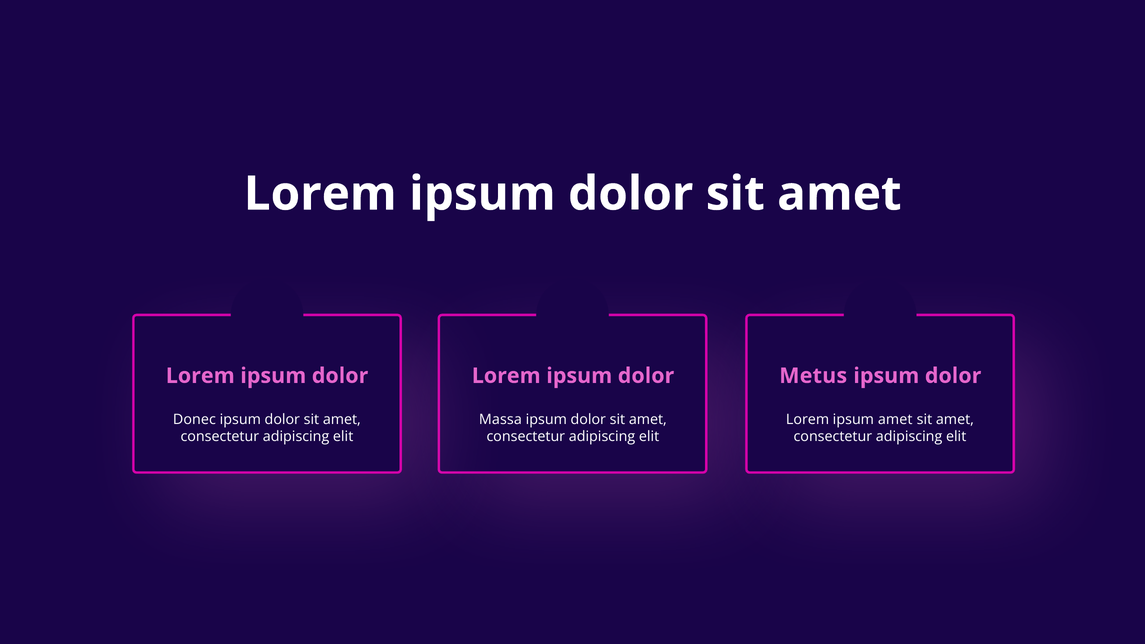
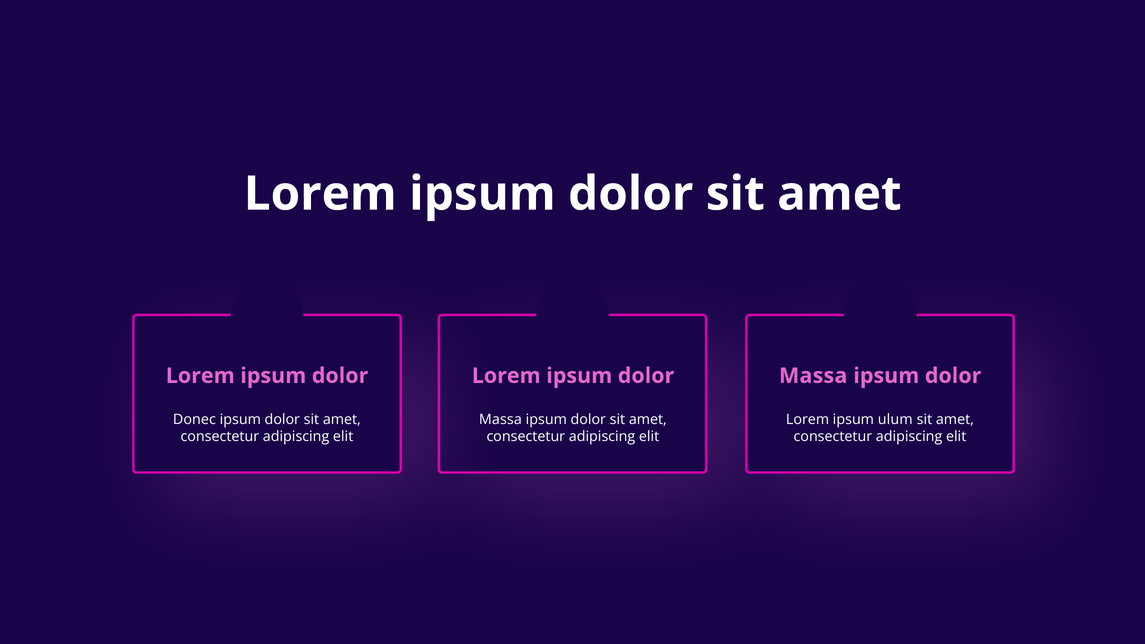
Metus at (813, 376): Metus -> Massa
ipsum amet: amet -> ulum
